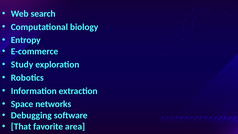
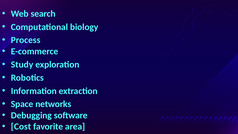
Entropy: Entropy -> Process
That: That -> Cost
